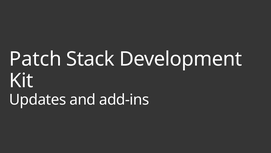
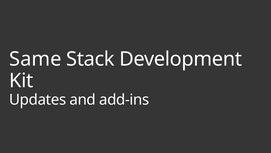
Patch: Patch -> Same
